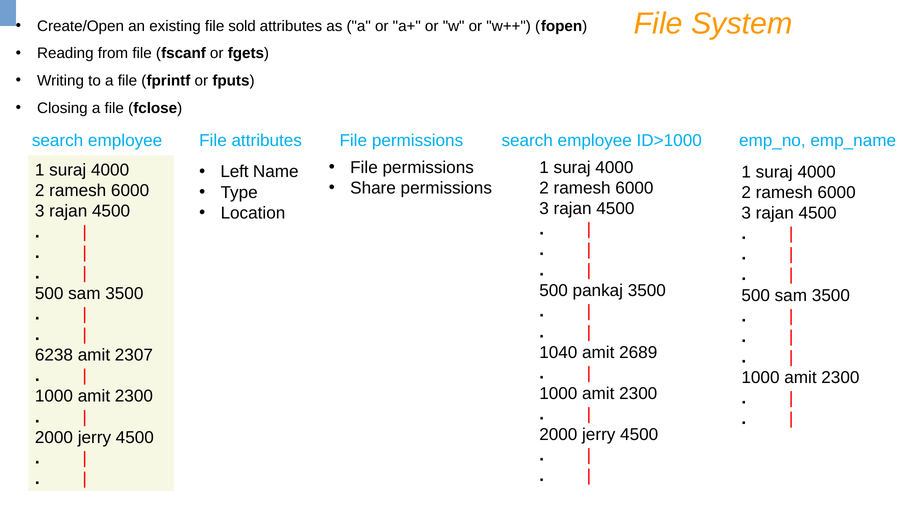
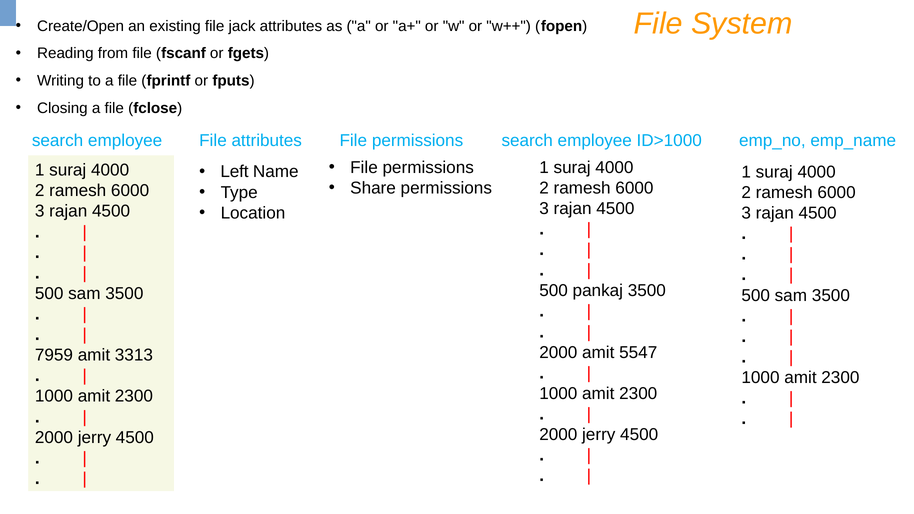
sold: sold -> jack
1040 at (558, 353): 1040 -> 2000
2689: 2689 -> 5547
6238: 6238 -> 7959
2307: 2307 -> 3313
